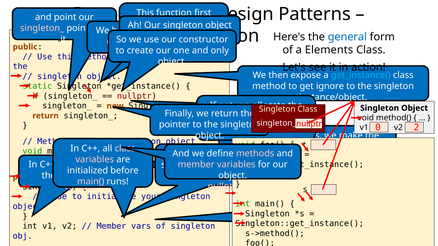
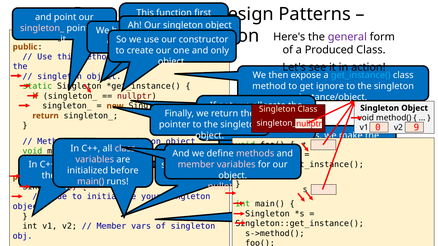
general colour: blue -> purple
Elements: Elements -> Produced
2: 2 -> 9
